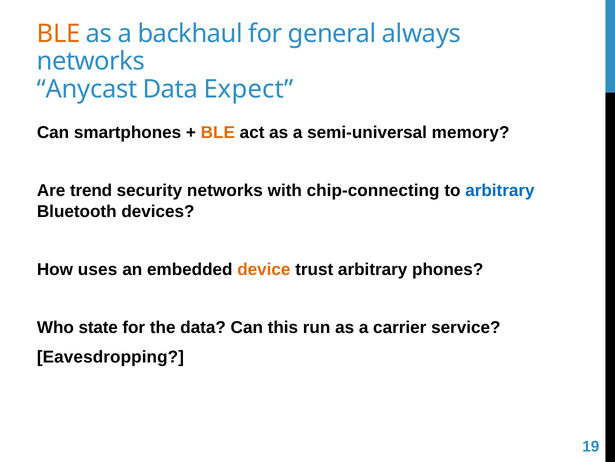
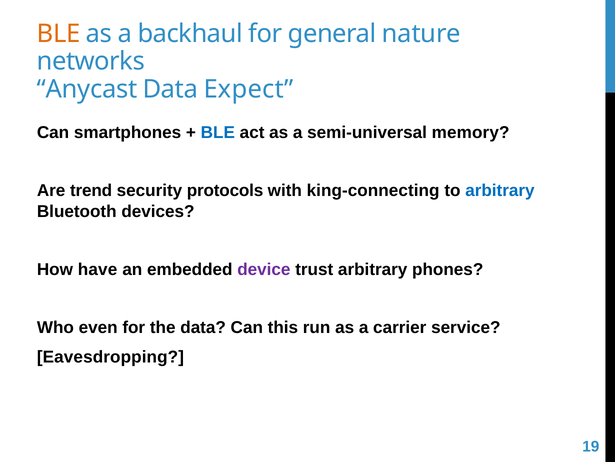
always: always -> nature
BLE at (218, 132) colour: orange -> blue
security networks: networks -> protocols
chip-connecting: chip-connecting -> king-connecting
uses: uses -> have
device colour: orange -> purple
state: state -> even
